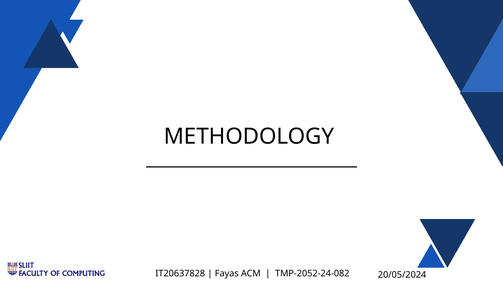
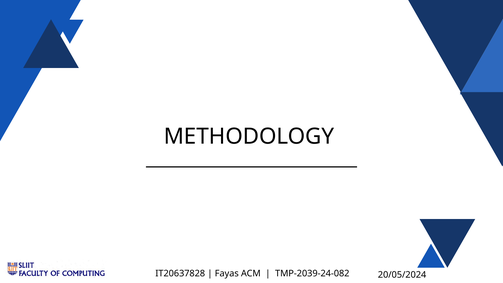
TMP-2052-24-082: TMP-2052-24-082 -> TMP-2039-24-082
